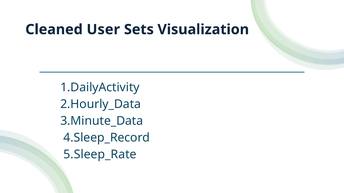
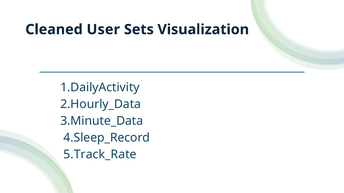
5.Sleep_Rate: 5.Sleep_Rate -> 5.Track_Rate
